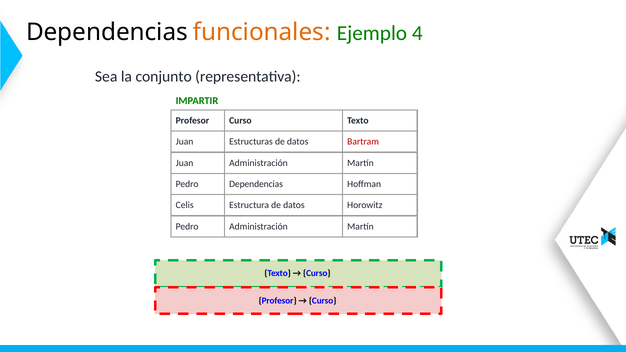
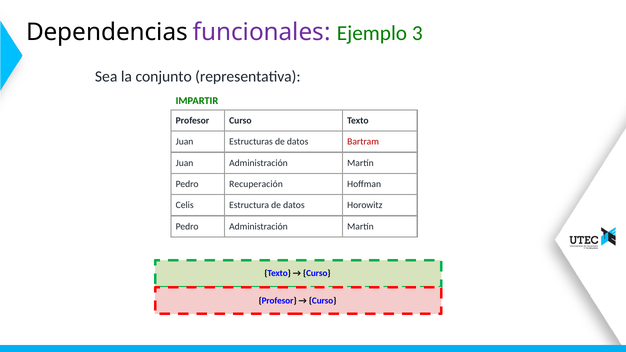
funcionales colour: orange -> purple
4: 4 -> 3
Pedro Dependencias: Dependencias -> Recuperación
